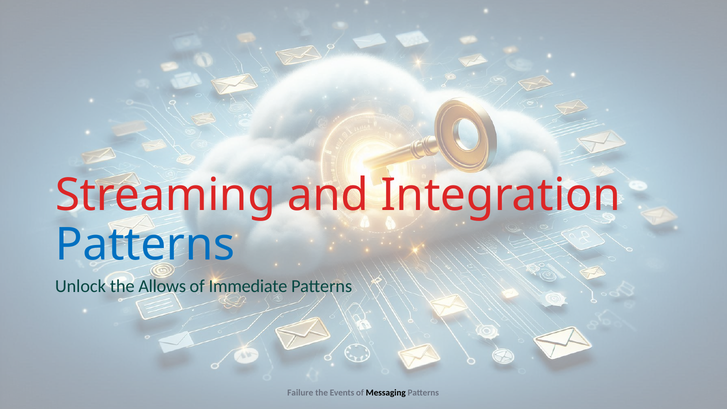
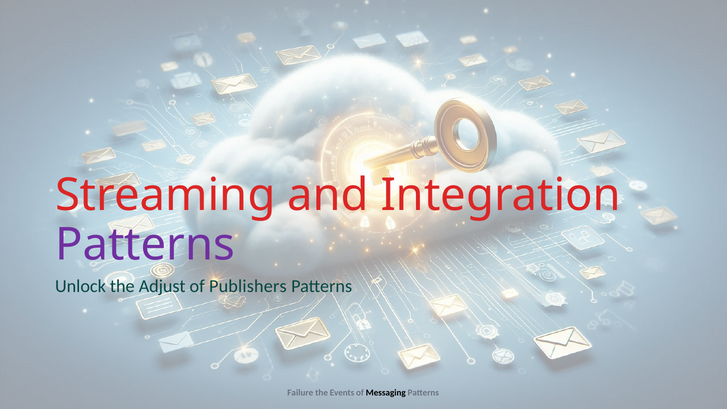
Patterns at (145, 244) colour: blue -> purple
Allows: Allows -> Adjust
Immediate: Immediate -> Publishers
